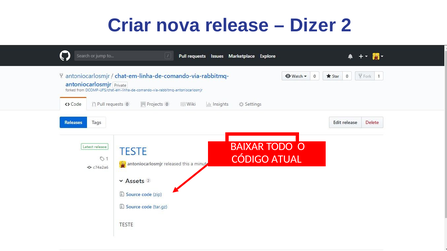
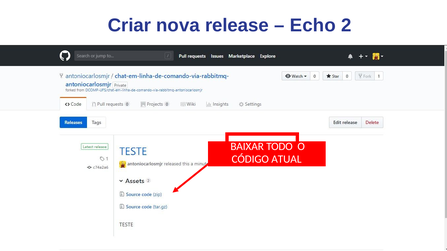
Dizer: Dizer -> Echo
